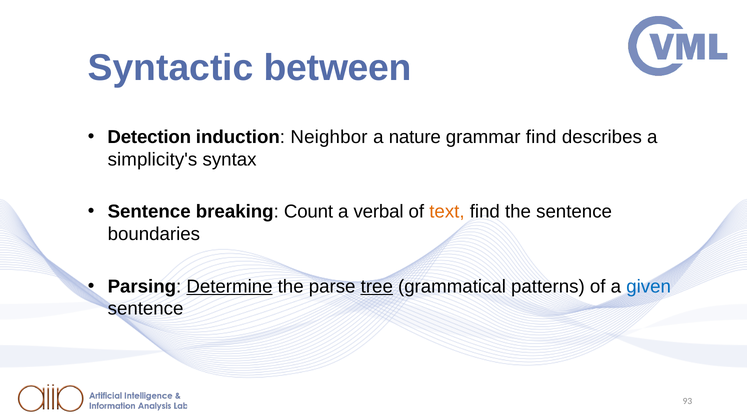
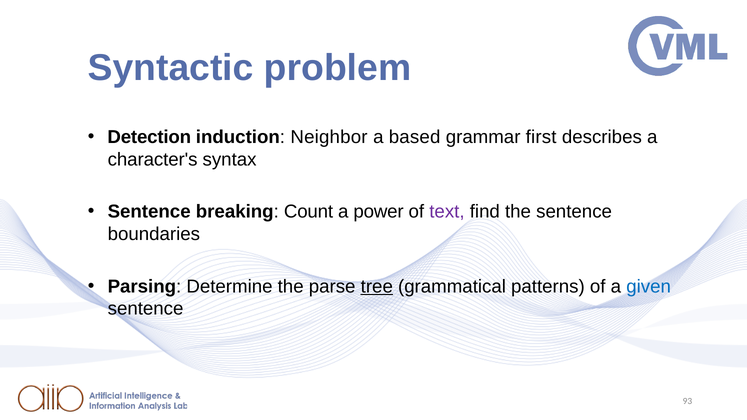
between: between -> problem
nature: nature -> based
grammar find: find -> first
simplicity's: simplicity's -> character's
verbal: verbal -> power
text colour: orange -> purple
Determine underline: present -> none
